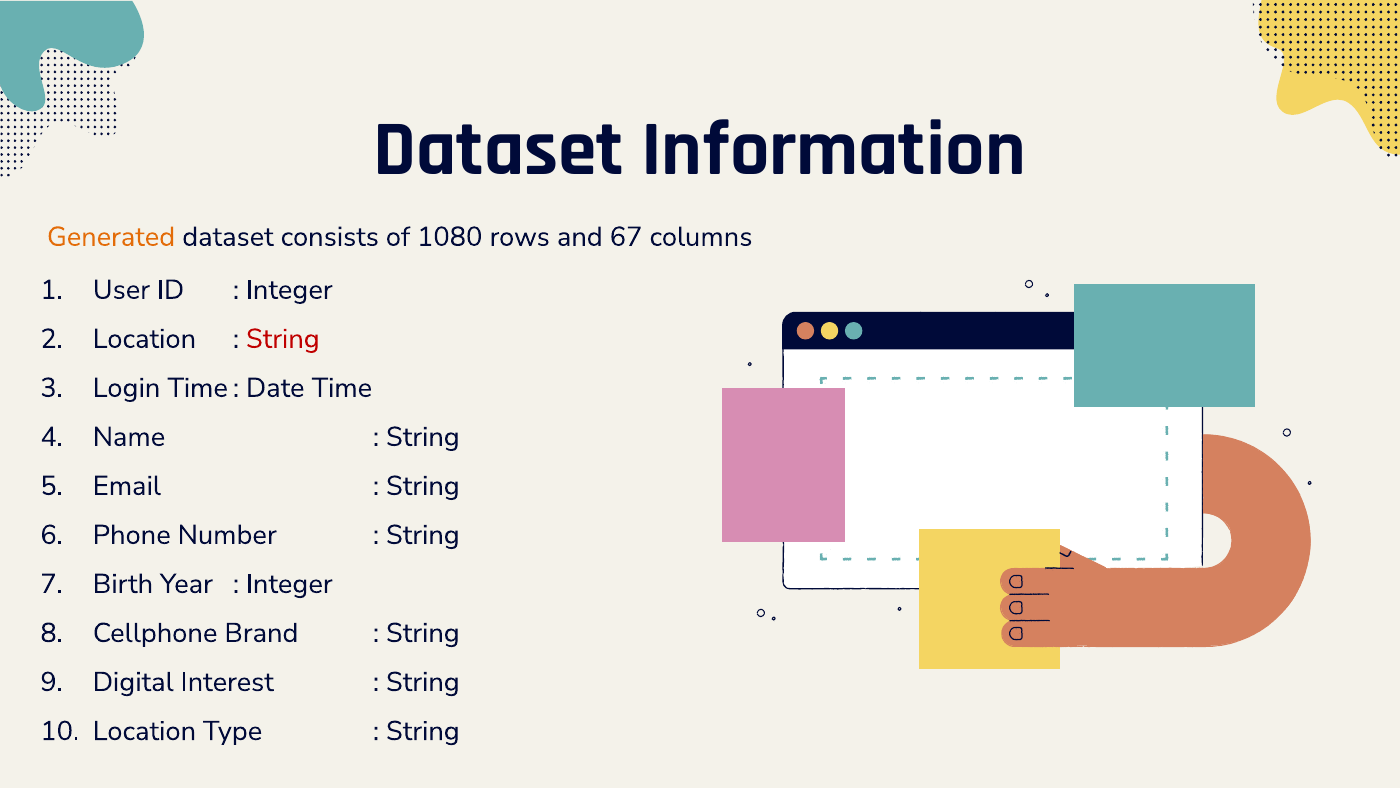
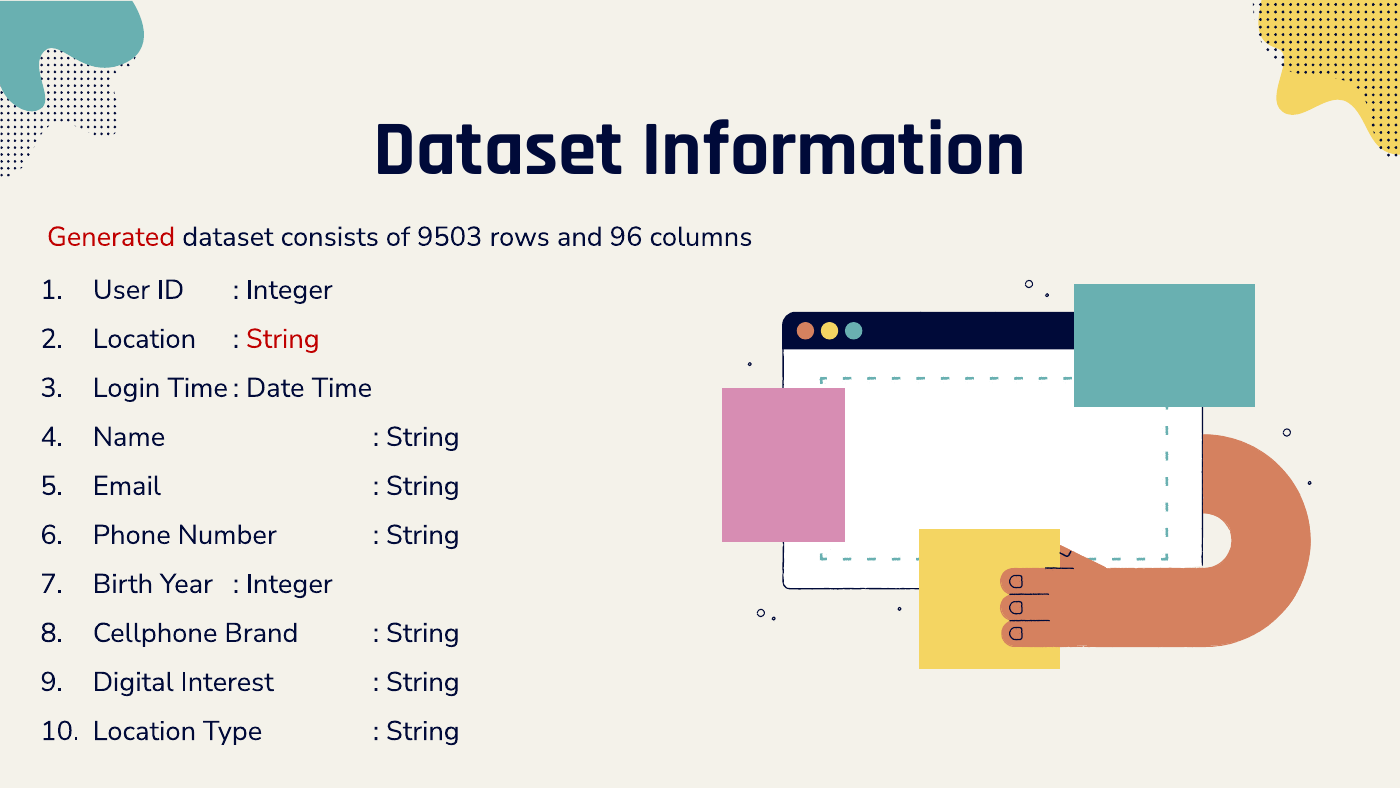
Generated colour: orange -> red
1080: 1080 -> 9503
67: 67 -> 96
